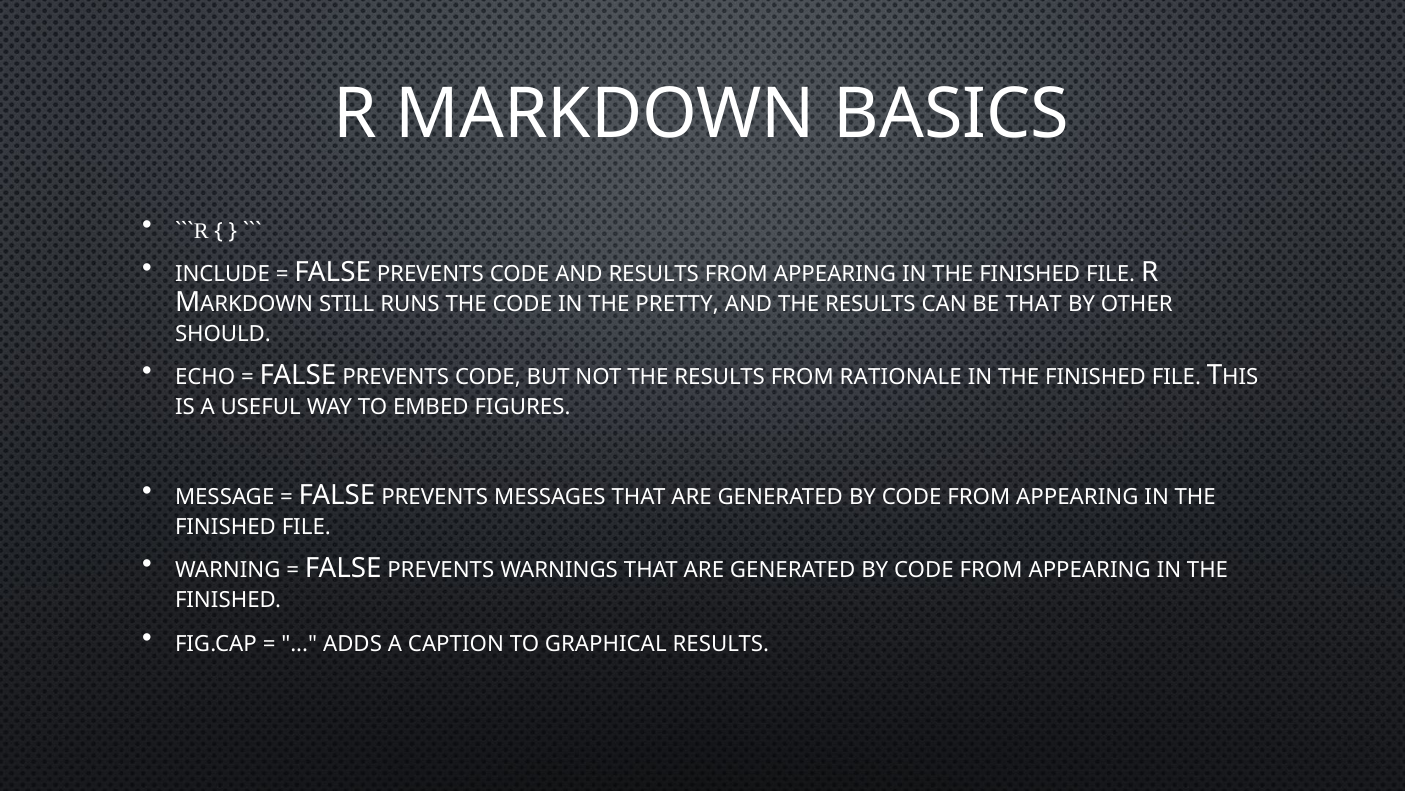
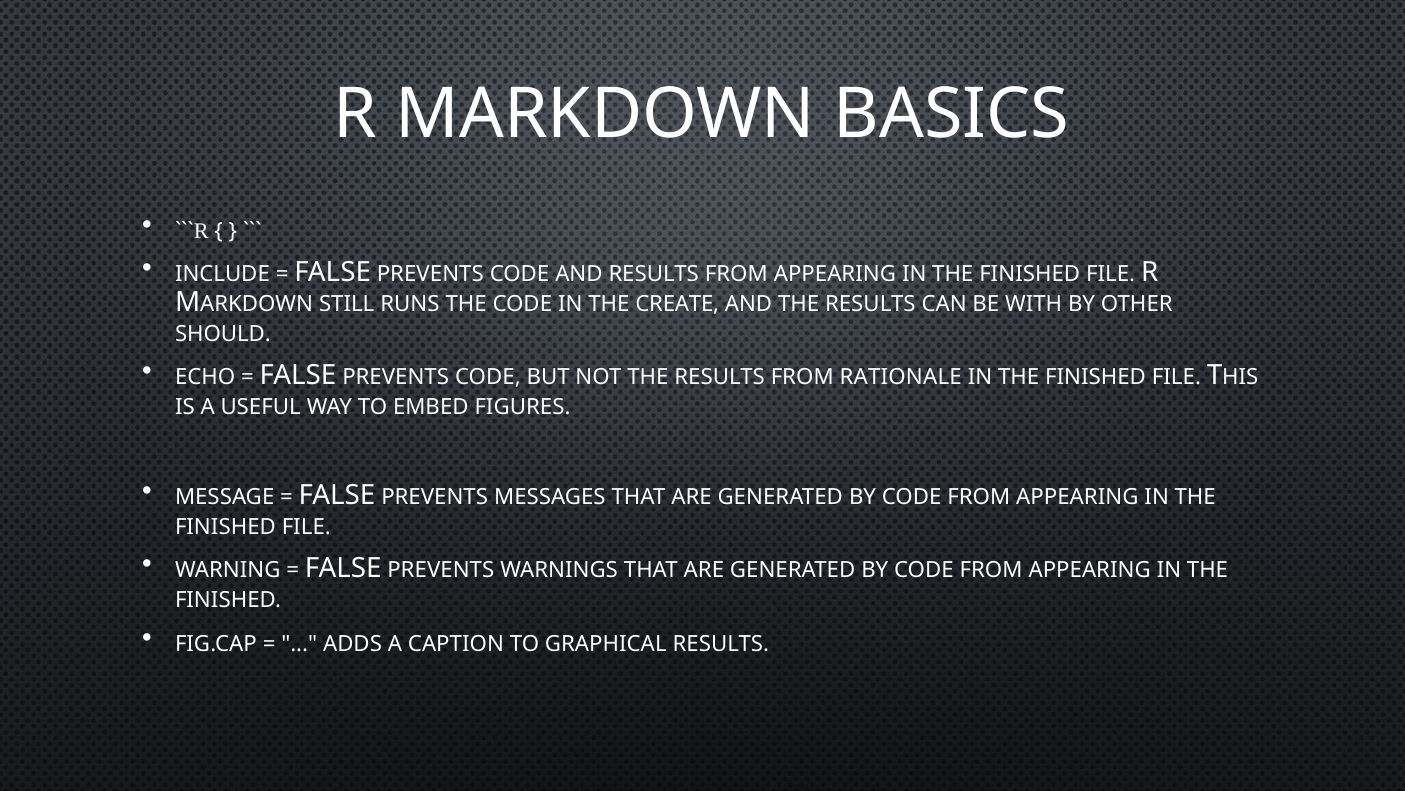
PRETTY: PRETTY -> CREATE
BE THAT: THAT -> WITH
